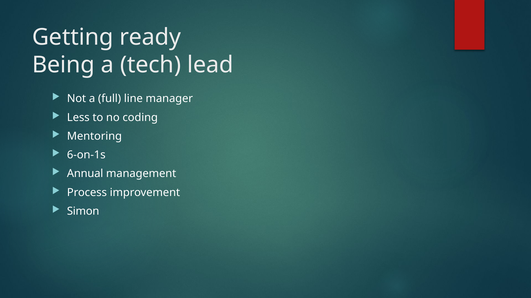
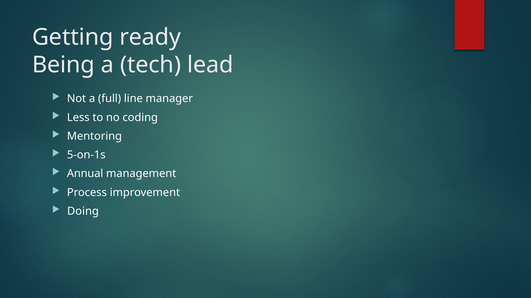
6-on-1s: 6-on-1s -> 5-on-1s
Simon: Simon -> Doing
